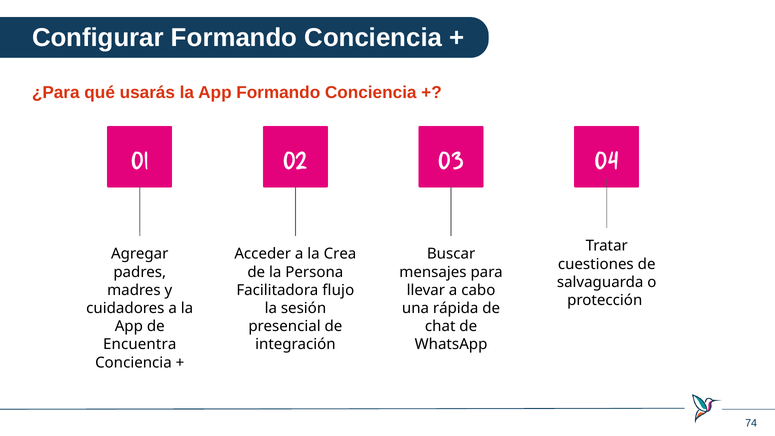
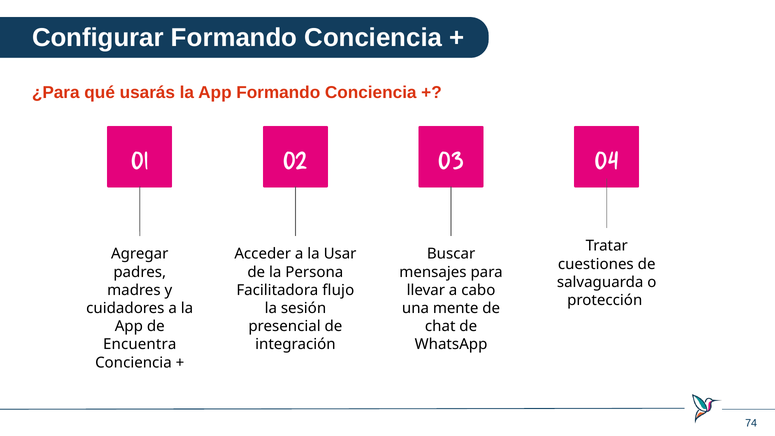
Crea: Crea -> Usar
rápida: rápida -> mente
